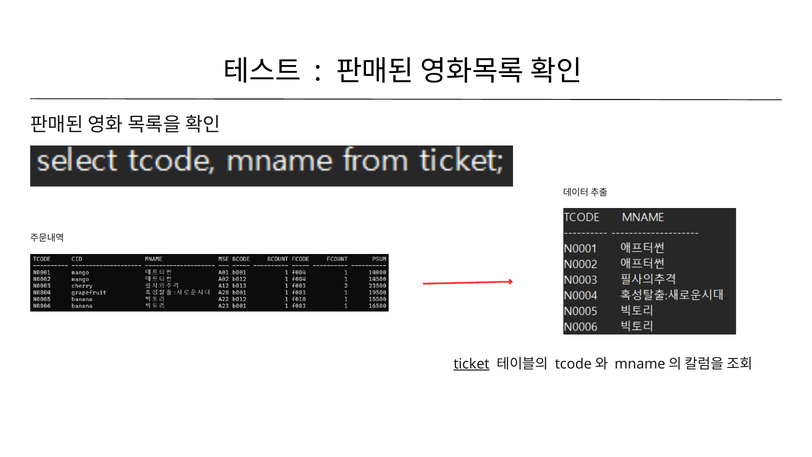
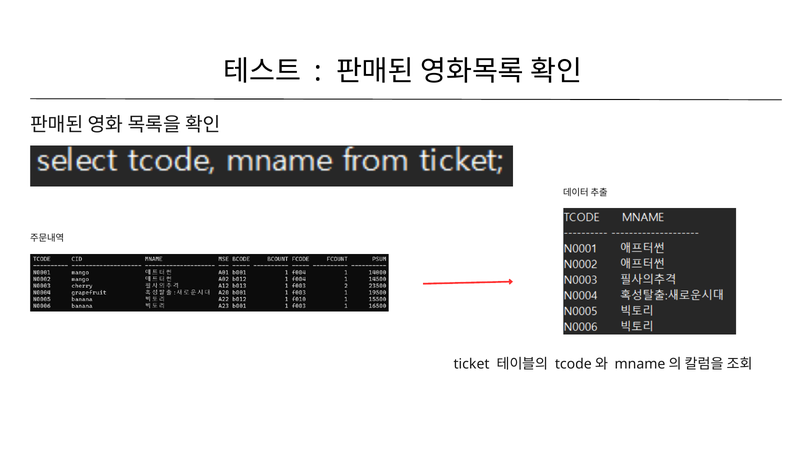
ticket underline: present -> none
